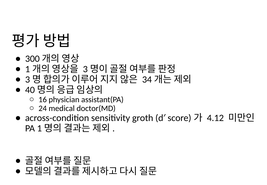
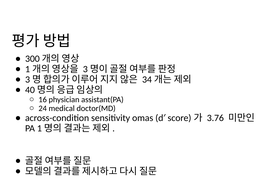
groth: groth -> omas
4.12: 4.12 -> 3.76
